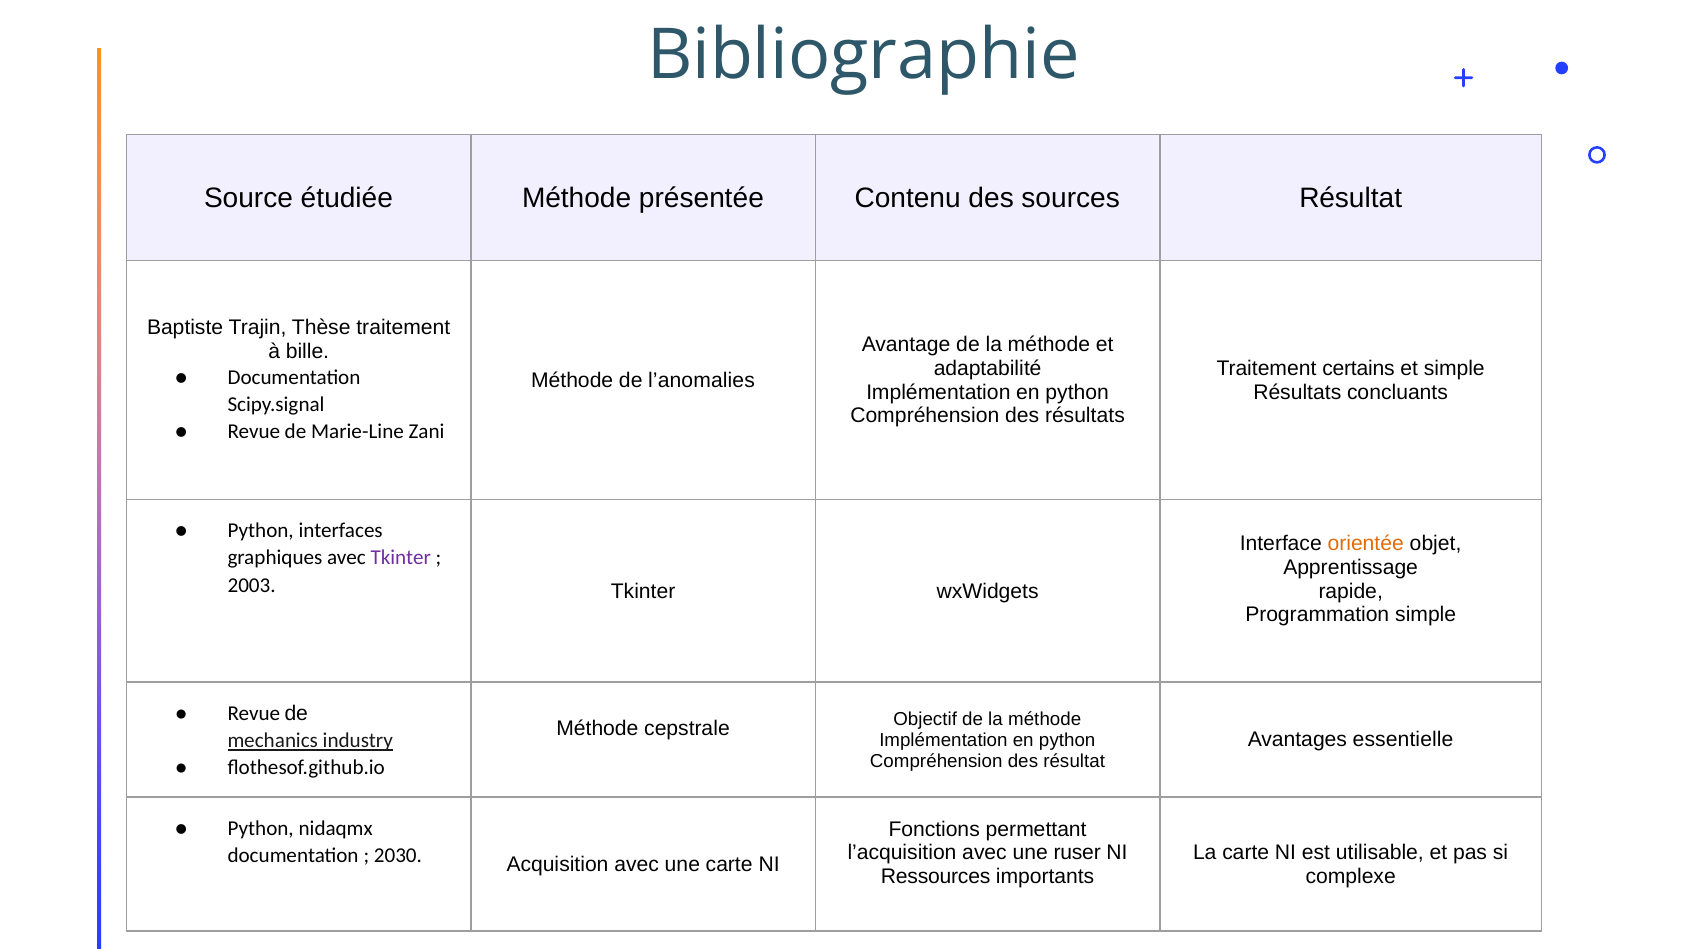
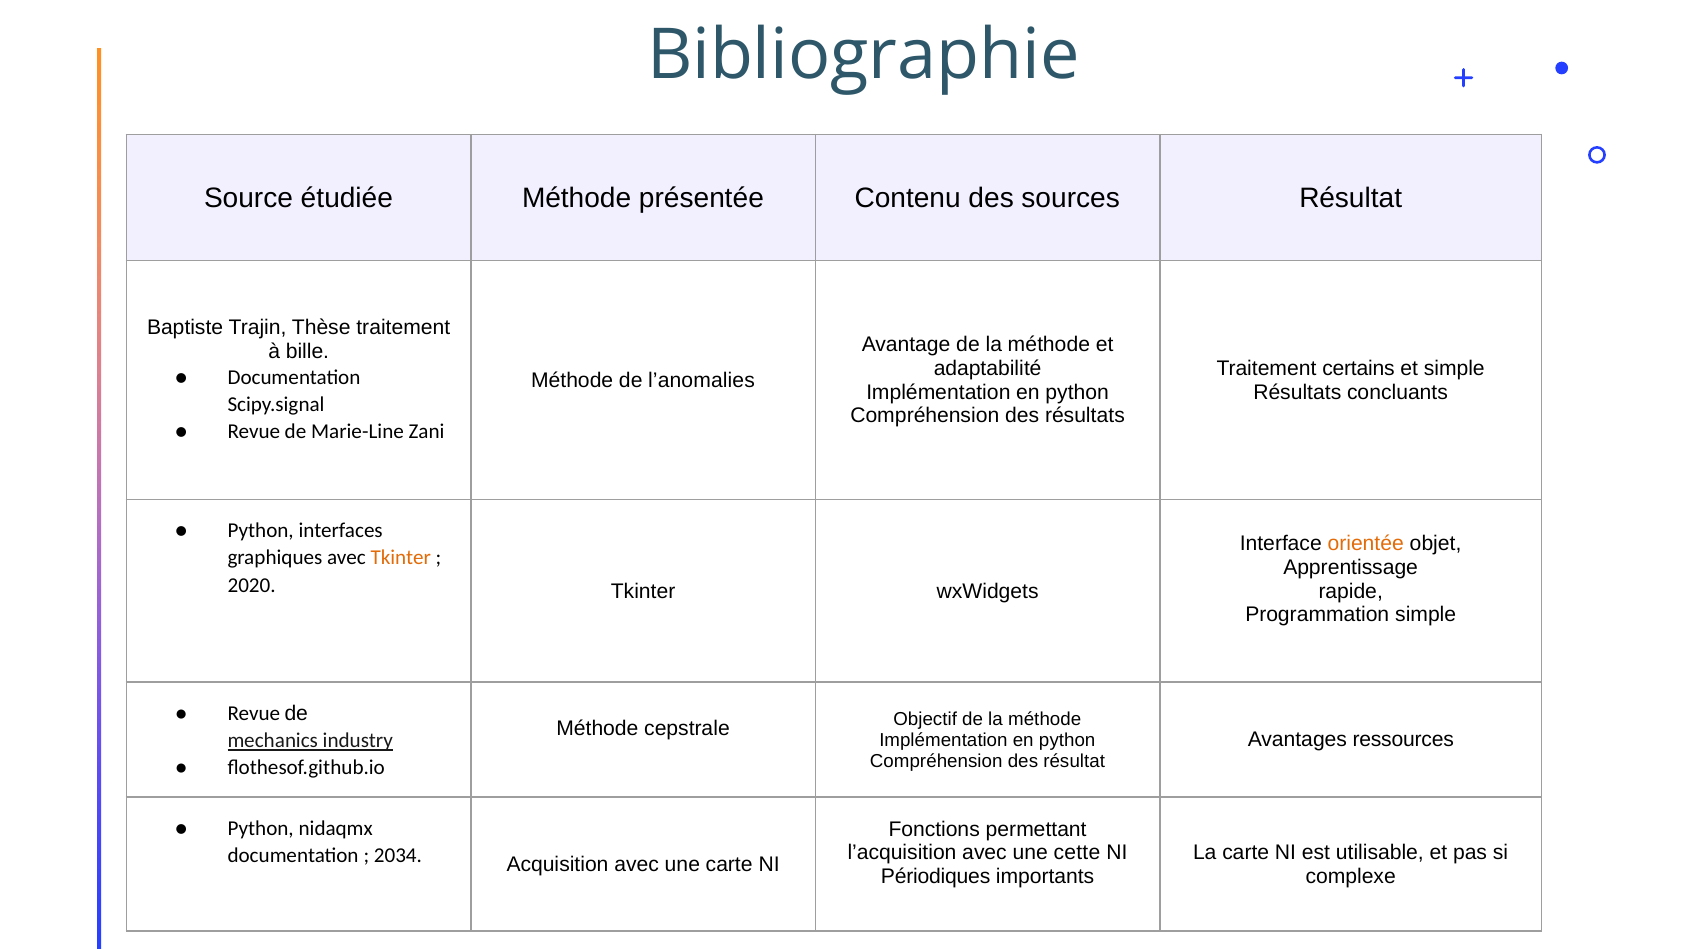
Tkinter at (401, 558) colour: purple -> orange
2003: 2003 -> 2020
essentielle: essentielle -> ressources
ruser: ruser -> cette
2030: 2030 -> 2034
Ressources: Ressources -> Périodiques
